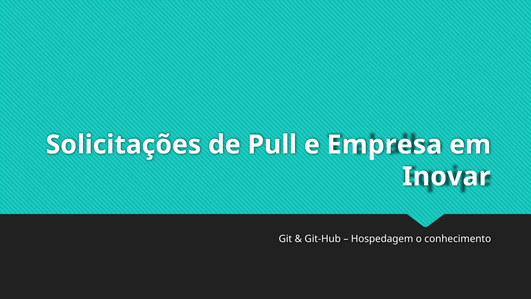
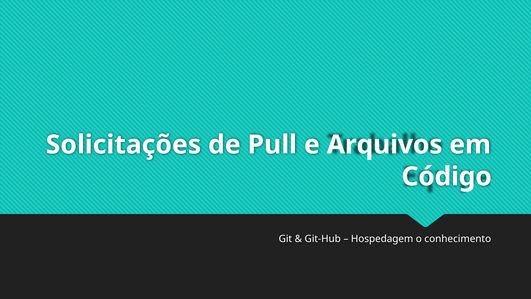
Empresa: Empresa -> Arquivos
Inovar: Inovar -> Código
